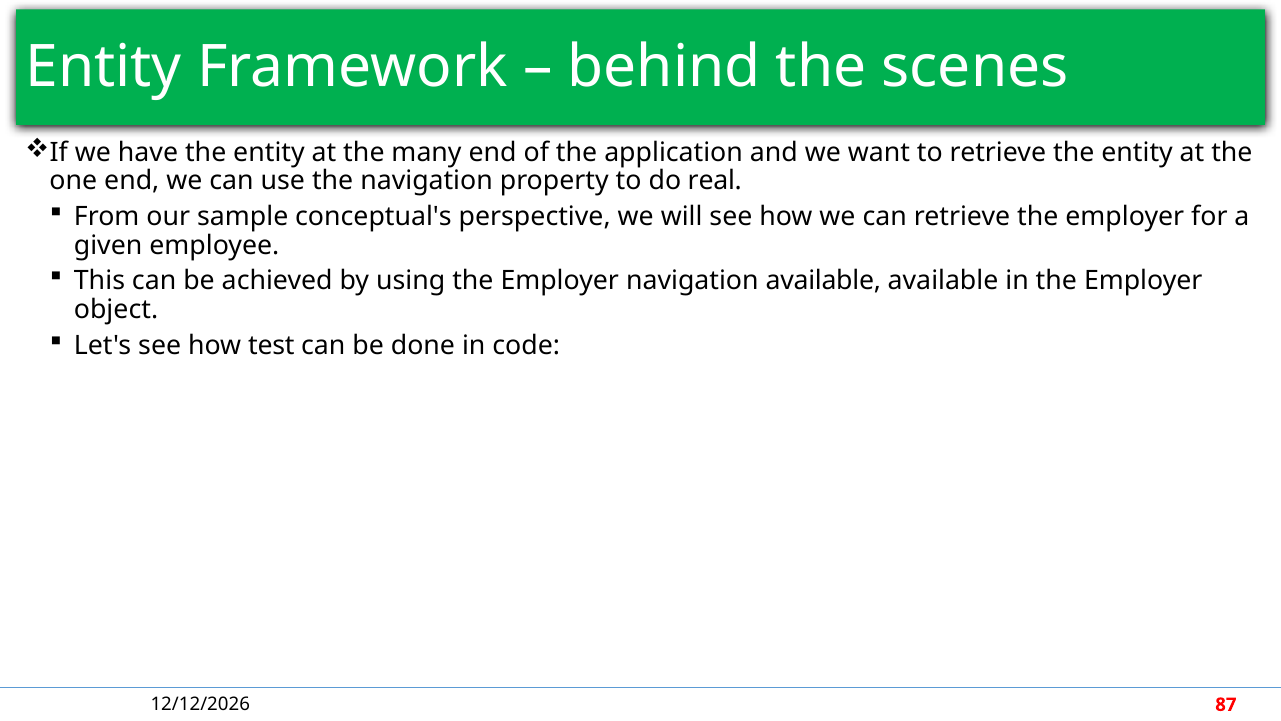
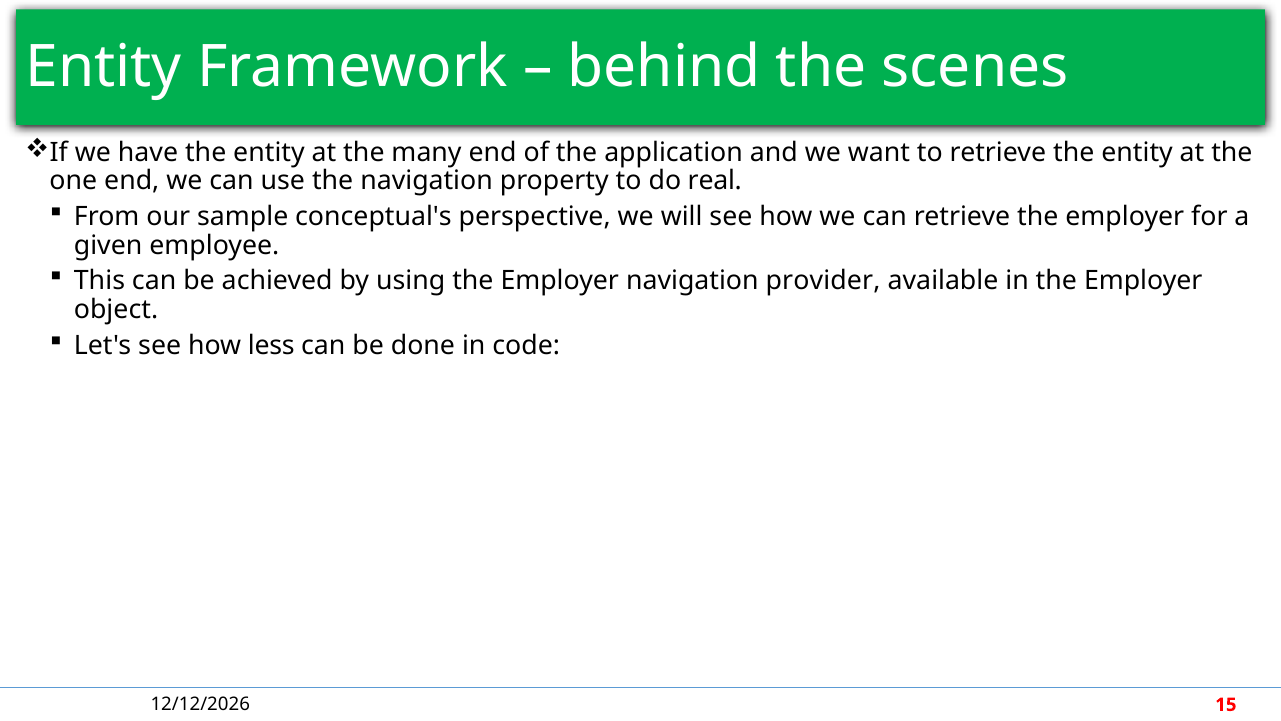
navigation available: available -> provider
test: test -> less
87: 87 -> 15
